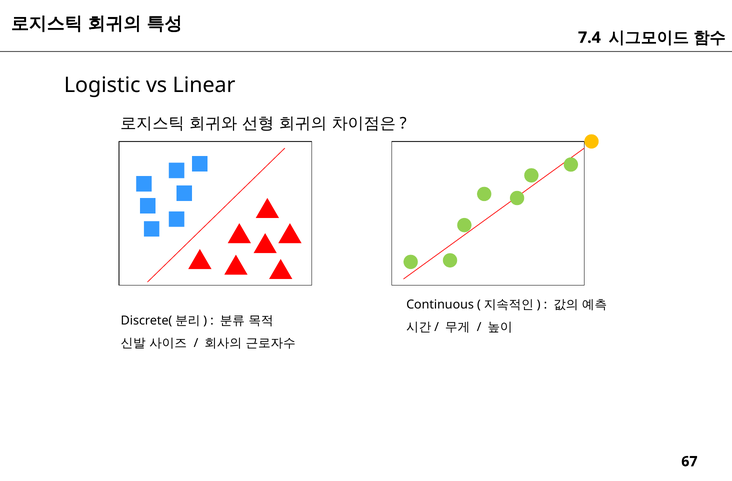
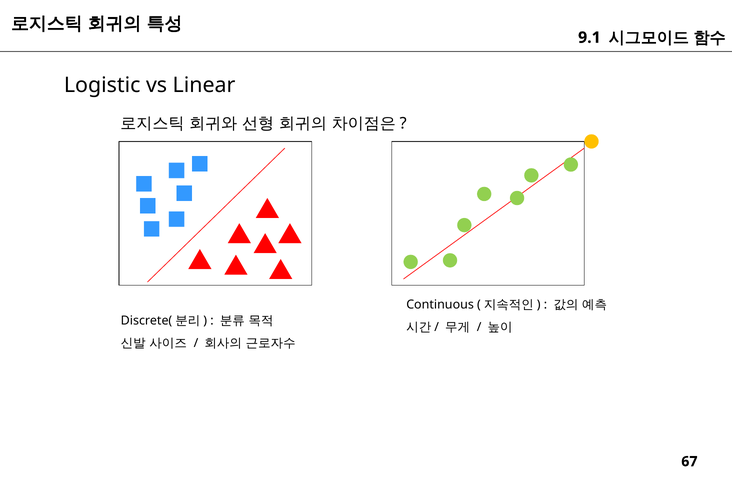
7.4: 7.4 -> 9.1
